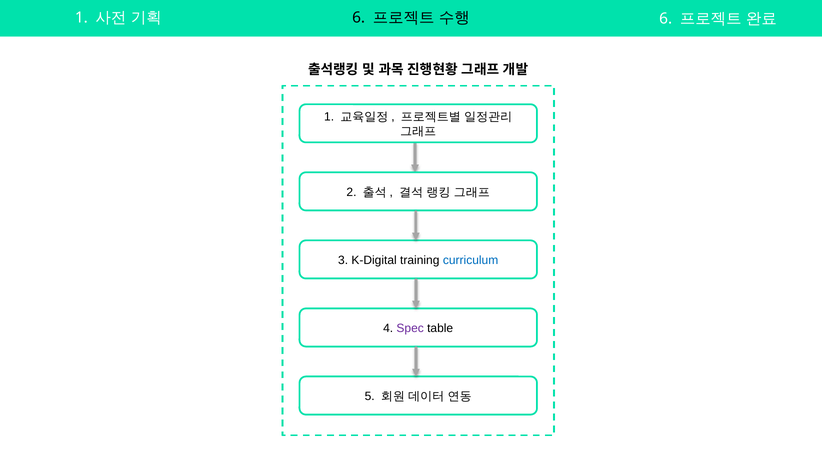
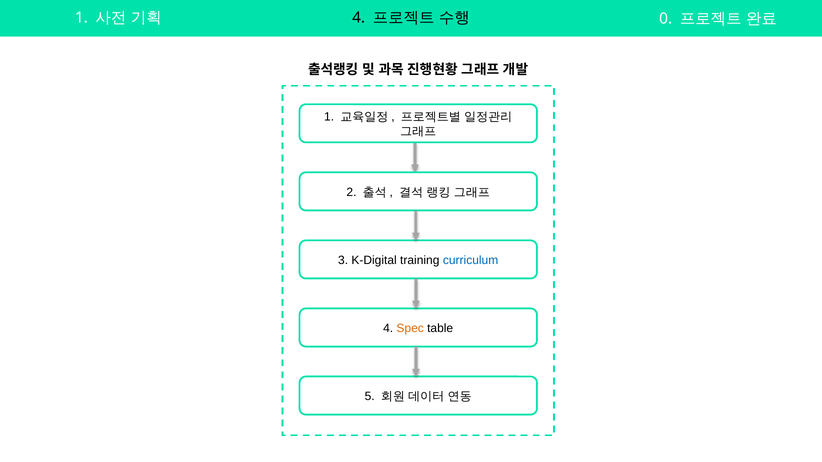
6 at (359, 18): 6 -> 4
6 at (666, 19): 6 -> 0
Spec colour: purple -> orange
